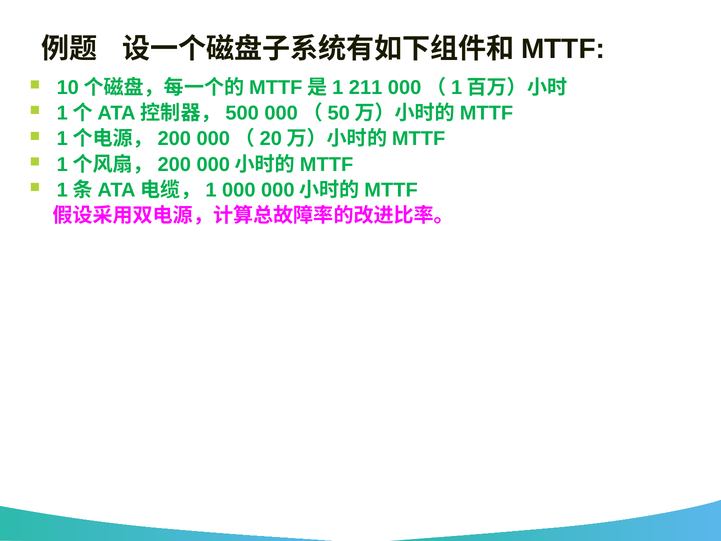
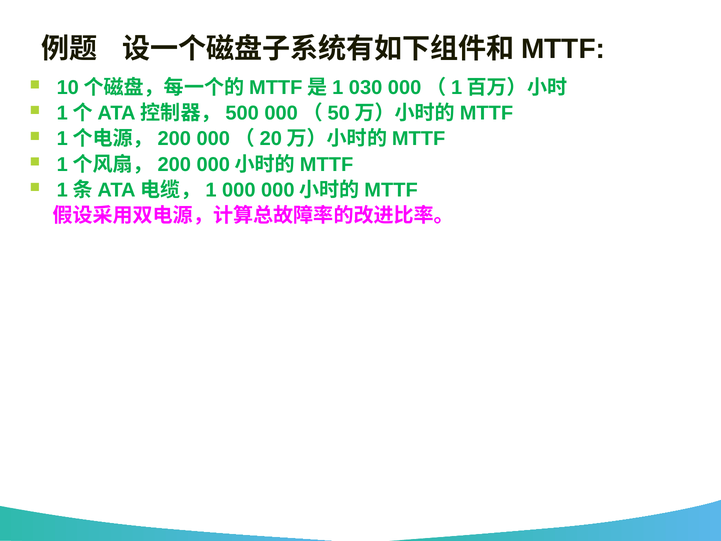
211: 211 -> 030
